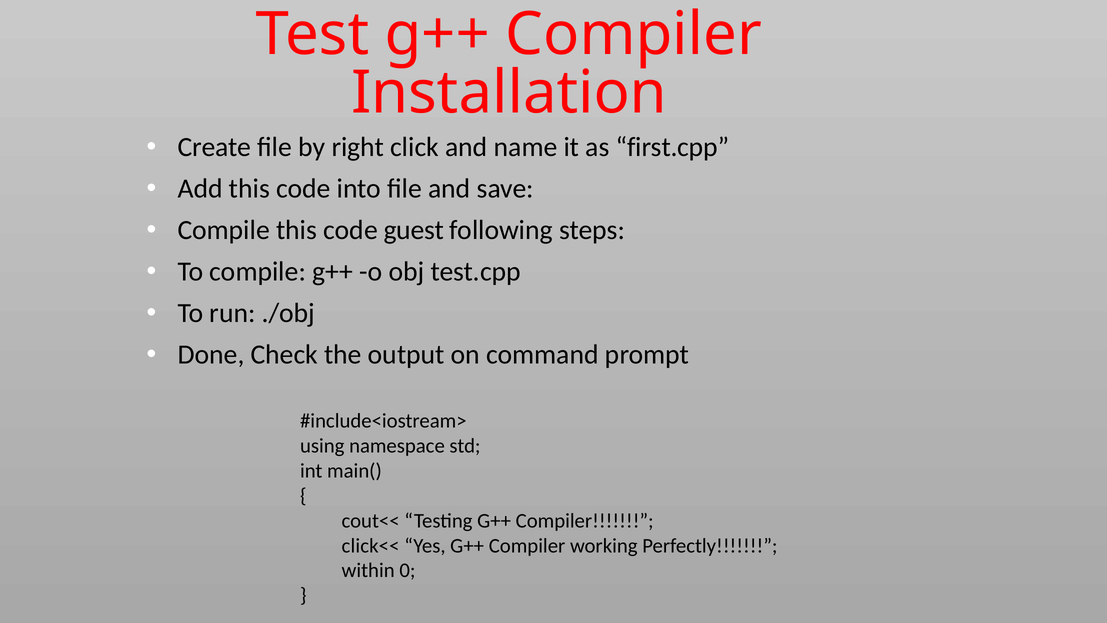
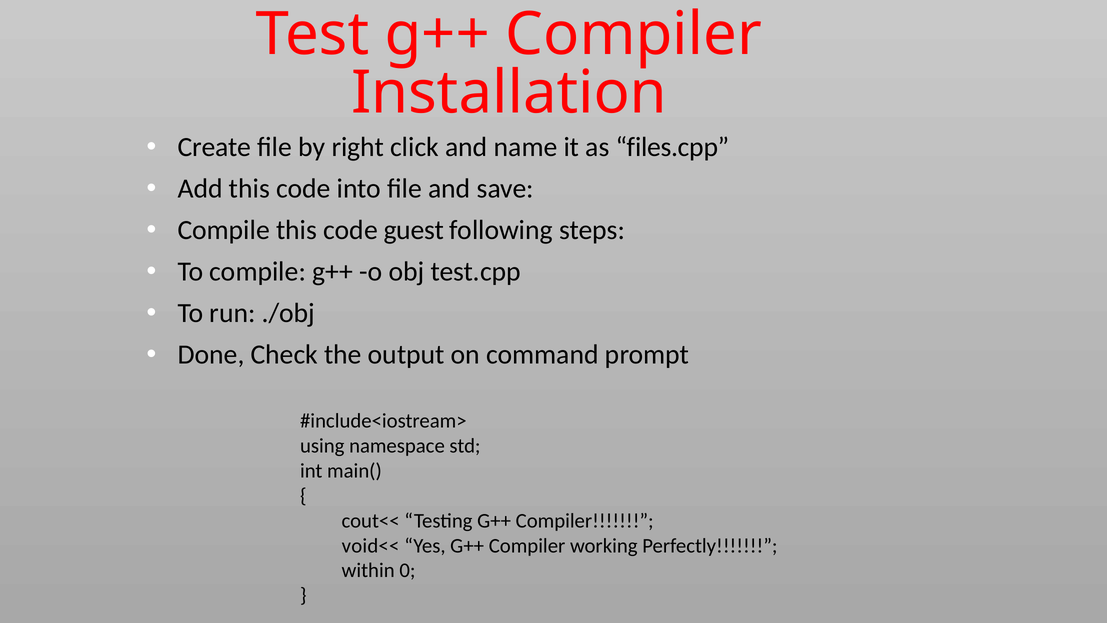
first.cpp: first.cpp -> files.cpp
click<<: click<< -> void<<
